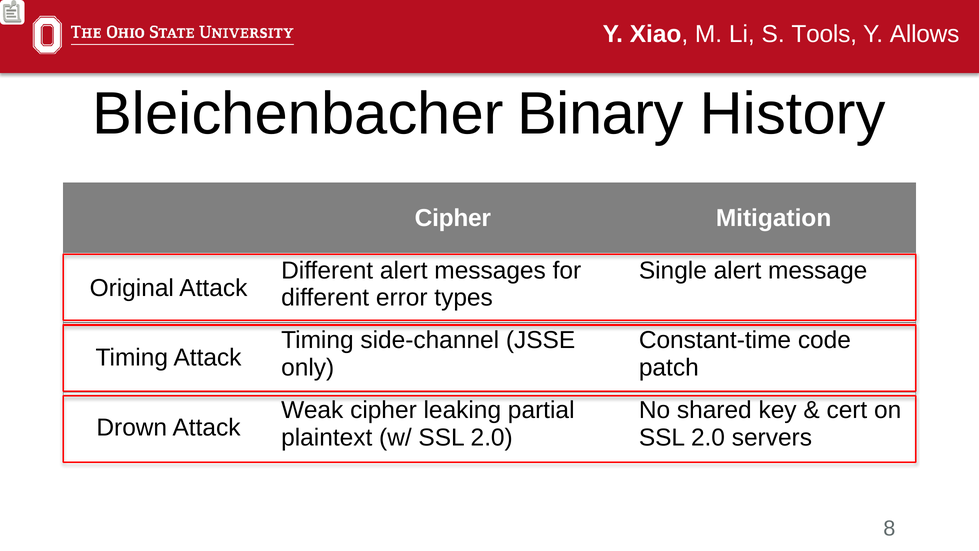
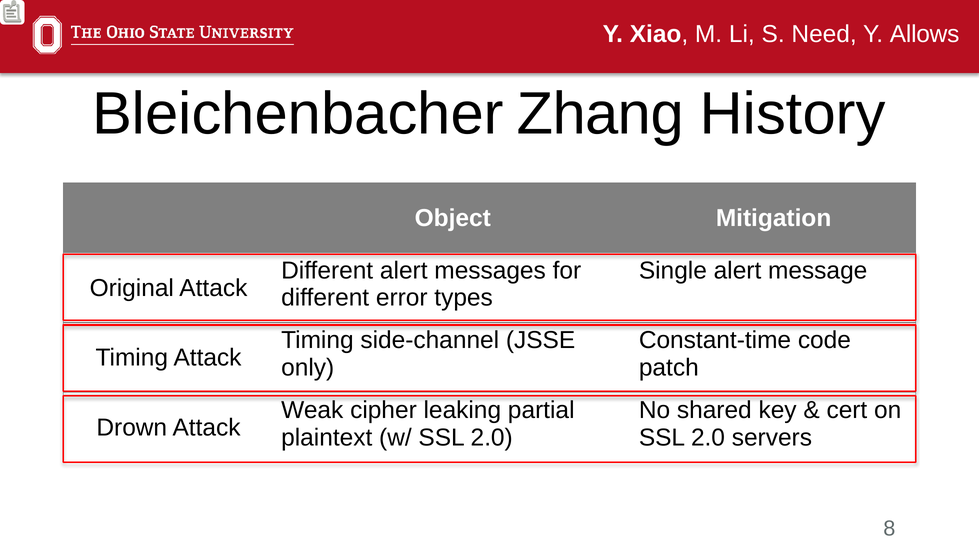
Tools: Tools -> Need
Binary: Binary -> Zhang
Cipher at (453, 218): Cipher -> Object
